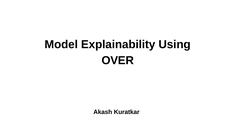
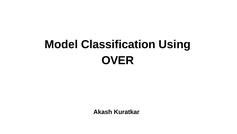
Explainability: Explainability -> Classification
